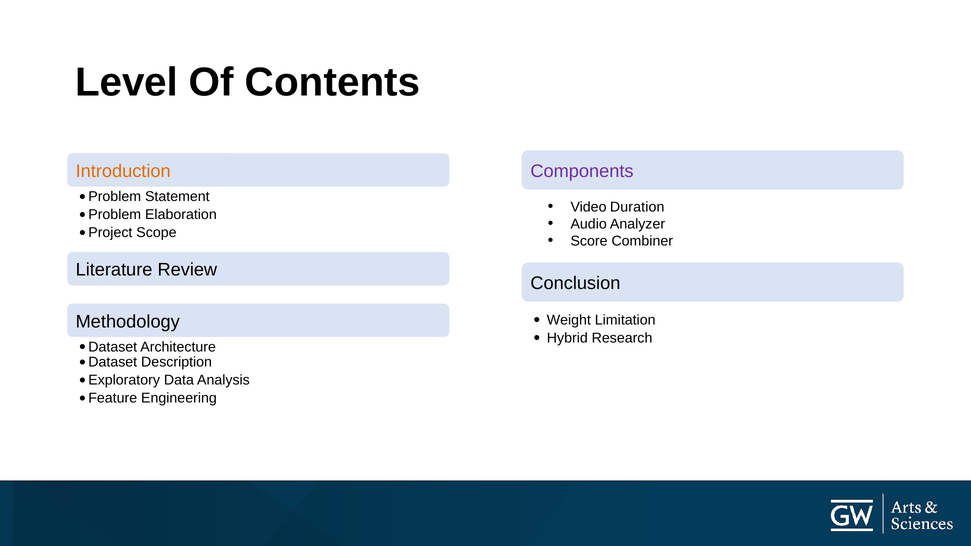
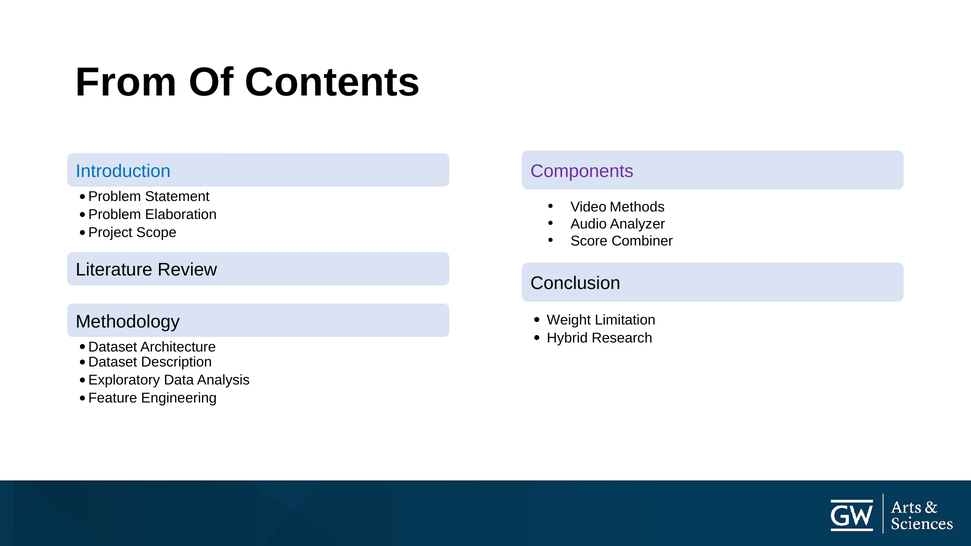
Level: Level -> From
Introduction colour: orange -> blue
Duration: Duration -> Methods
